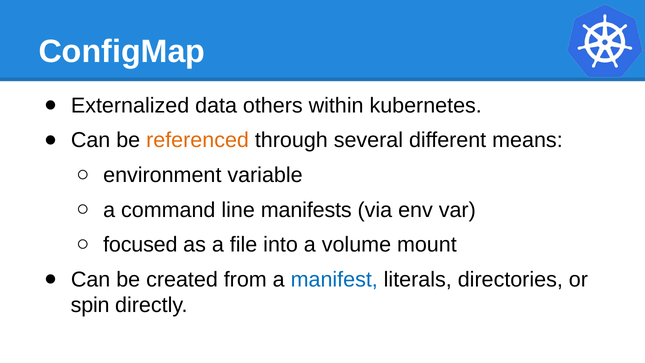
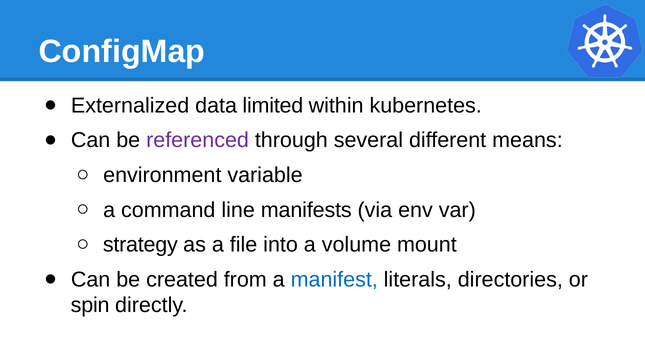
others: others -> limited
referenced colour: orange -> purple
focused: focused -> strategy
